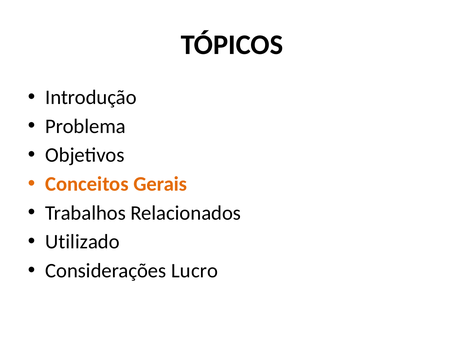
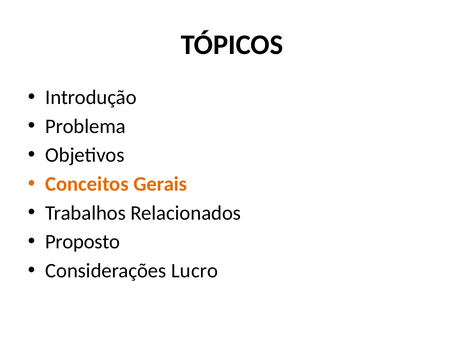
Utilizado: Utilizado -> Proposto
